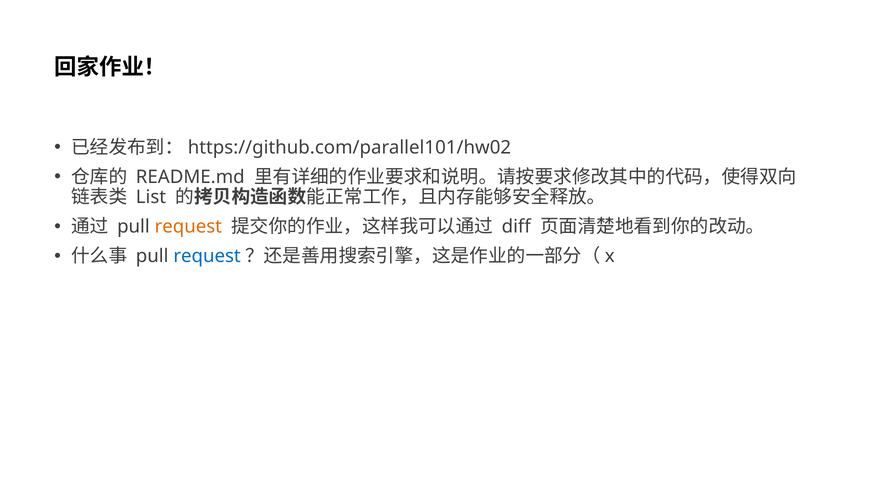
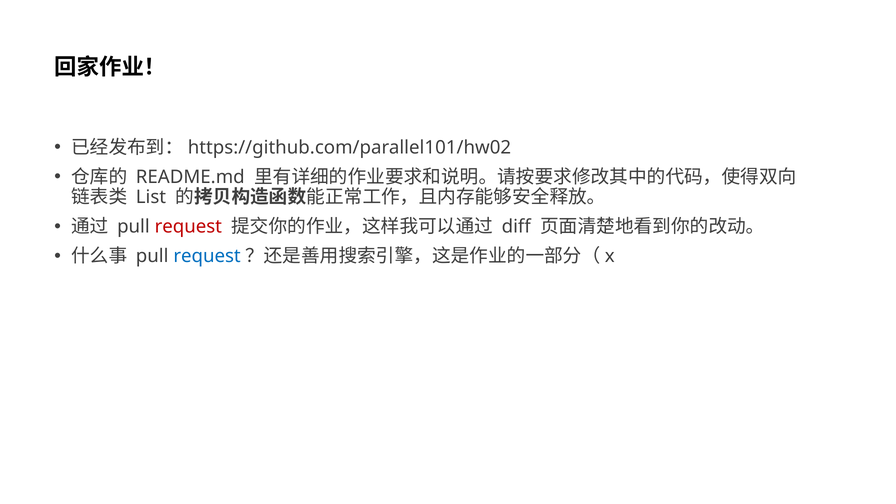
request at (188, 227) colour: orange -> red
